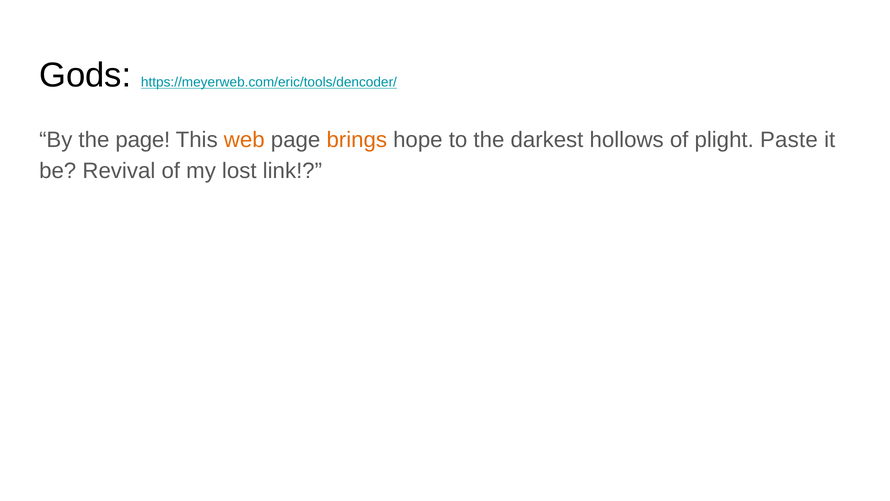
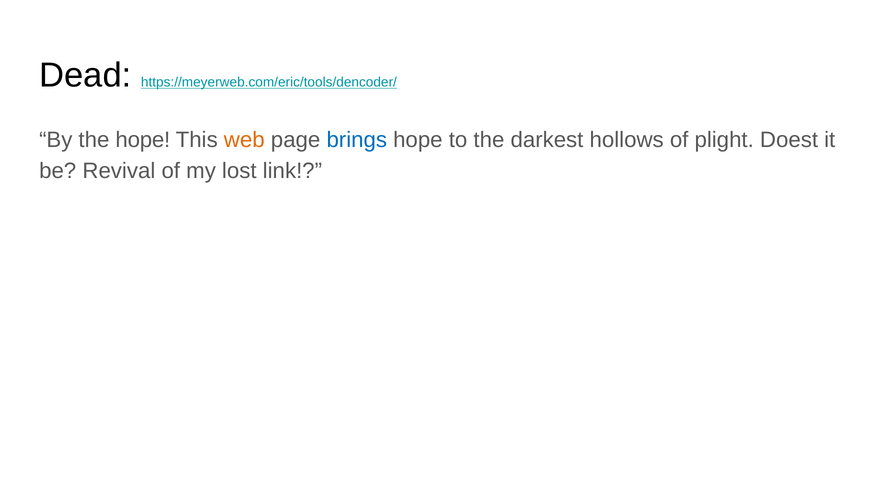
Gods: Gods -> Dead
the page: page -> hope
brings colour: orange -> blue
Paste: Paste -> Doest
